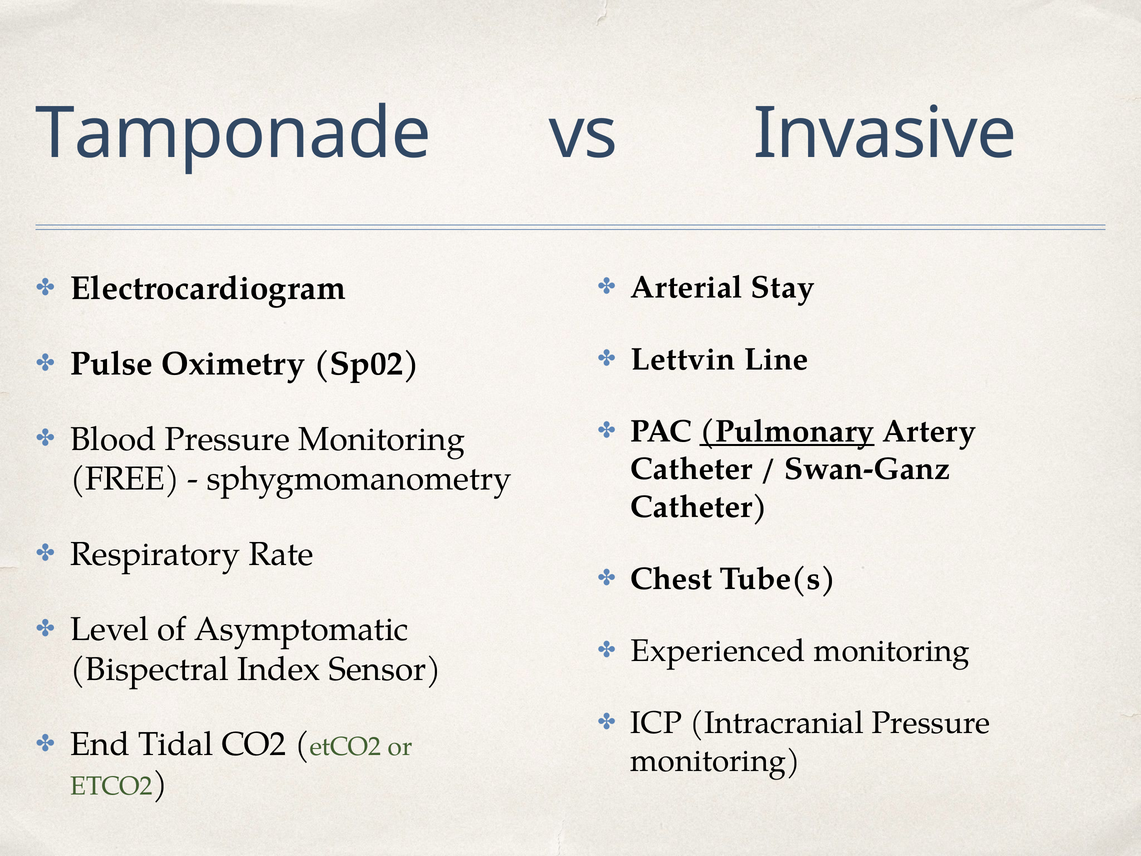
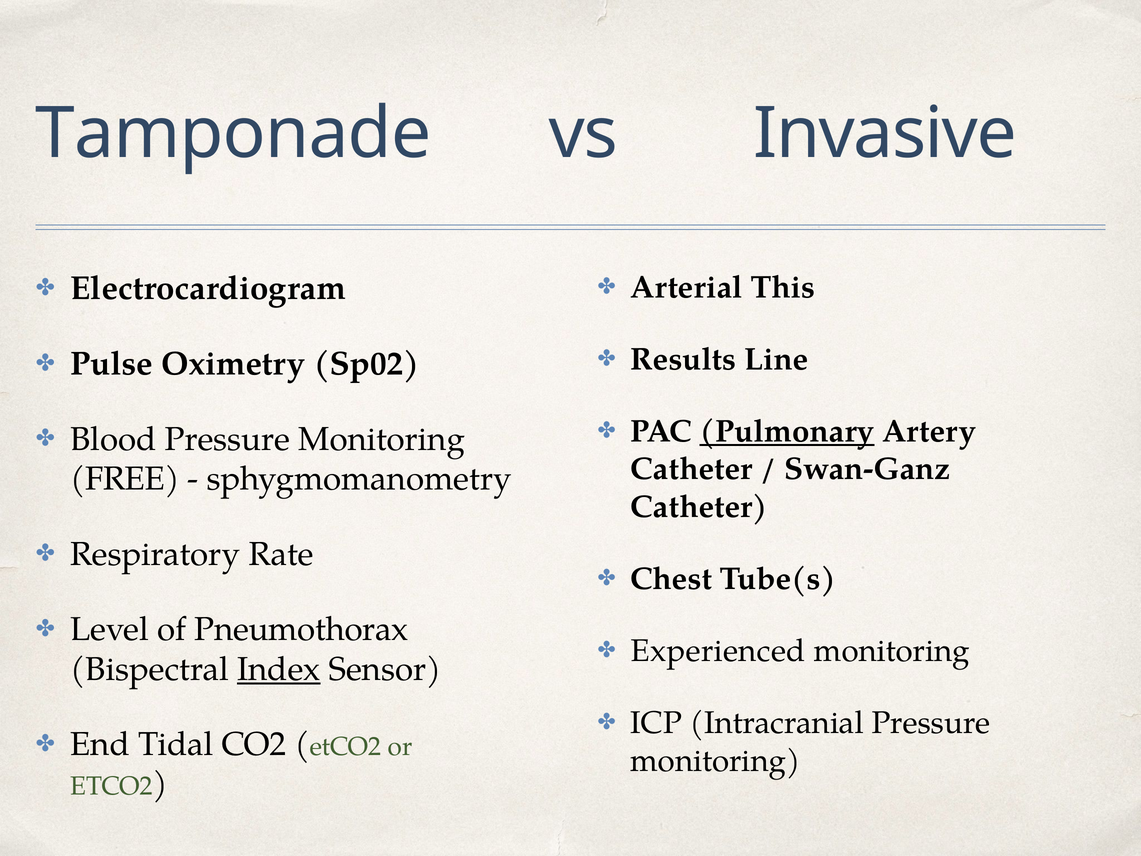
Stay: Stay -> This
Lettvin: Lettvin -> Results
Asymptomatic: Asymptomatic -> Pneumothorax
Index underline: none -> present
